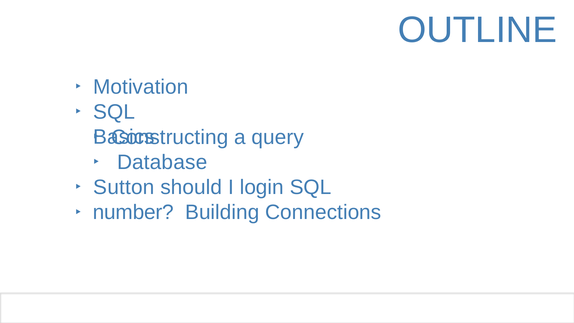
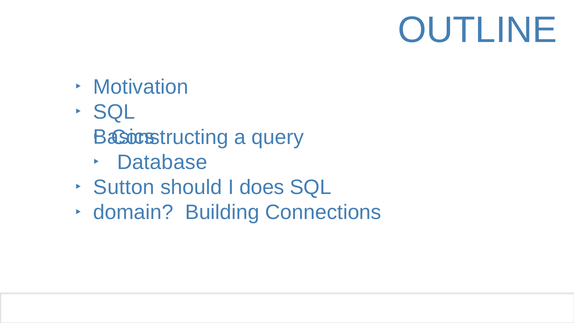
login: login -> does
number: number -> domain
